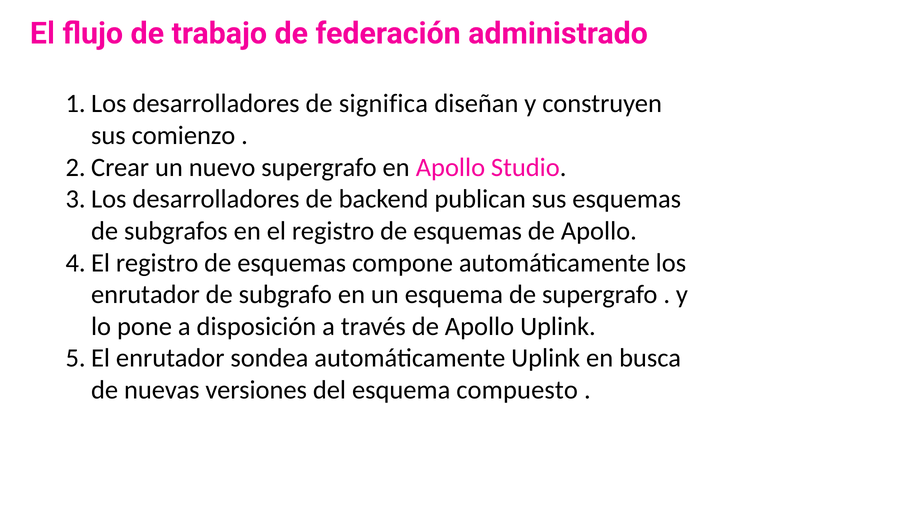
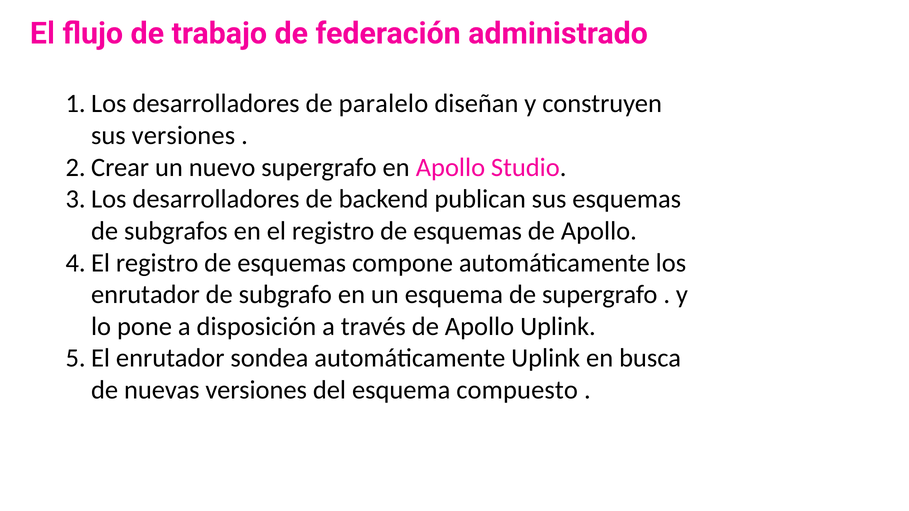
significa: significa -> paralelo
sus comienzo: comienzo -> versiones
